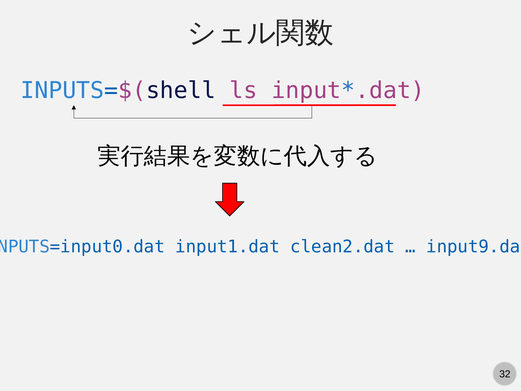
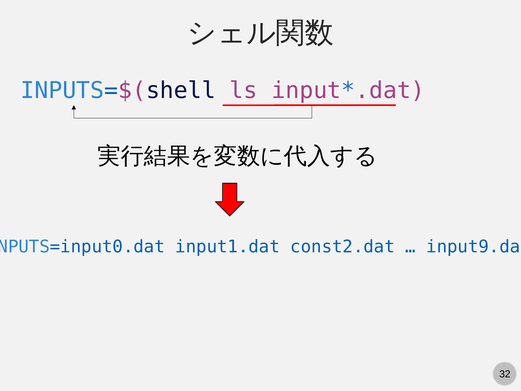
clean2.dat: clean2.dat -> const2.dat
